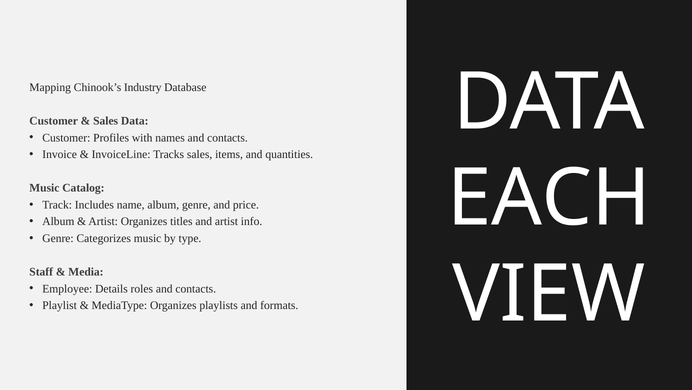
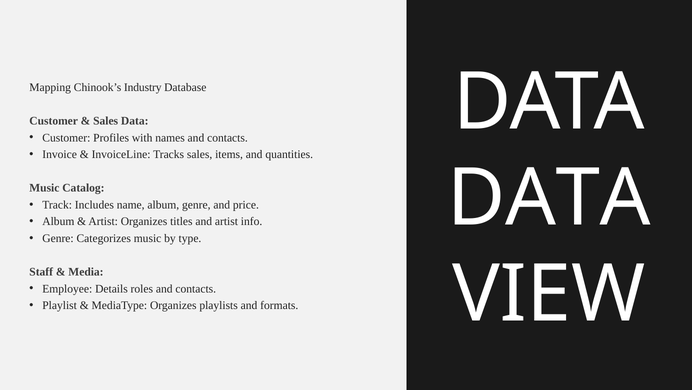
EACH at (549, 198): EACH -> DATA
